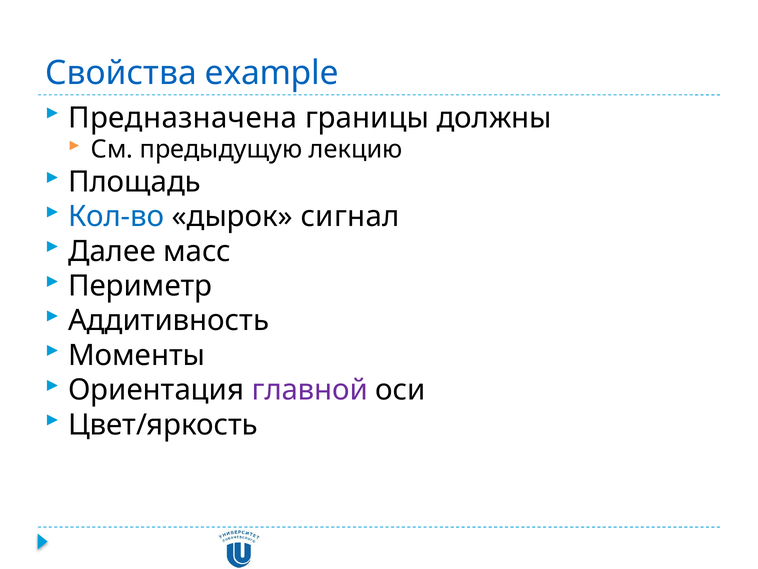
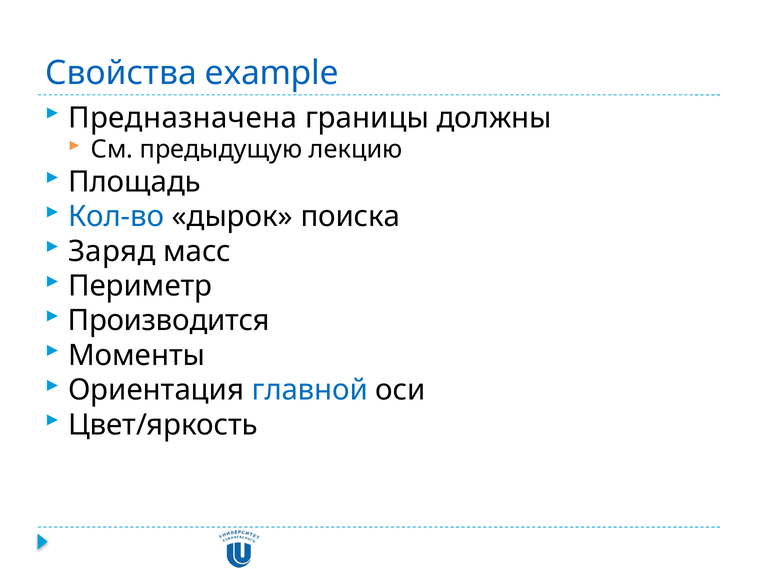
сигнал: сигнал -> поиска
Далее: Далее -> Заряд
Аддитивность: Аддитивность -> Производится
главной colour: purple -> blue
